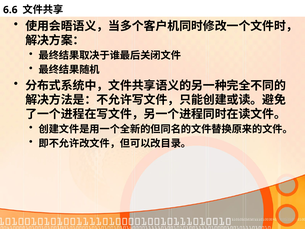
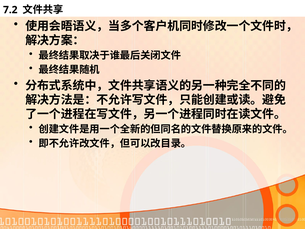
6.6: 6.6 -> 7.2
